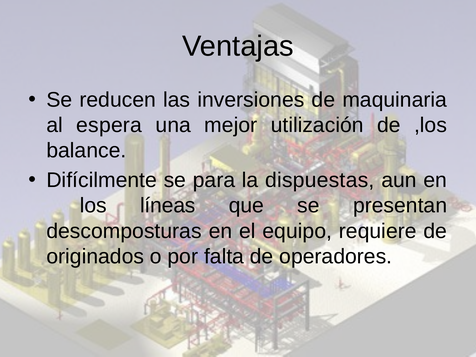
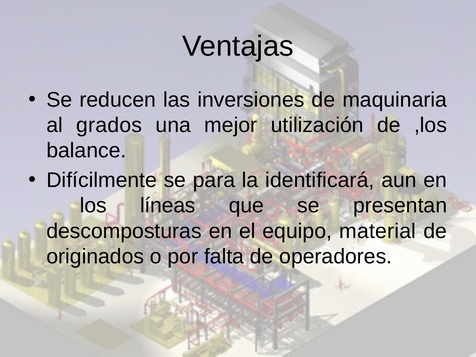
espera: espera -> grados
dispuestas: dispuestas -> identificará
requiere: requiere -> material
